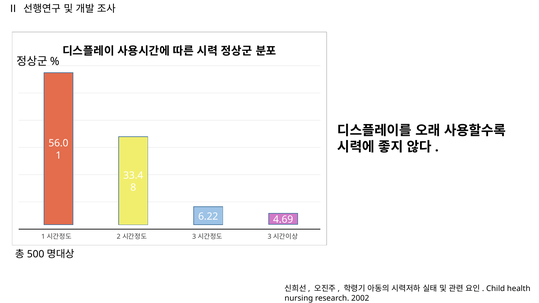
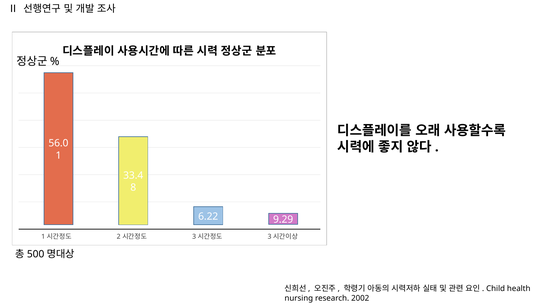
4.69: 4.69 -> 9.29
